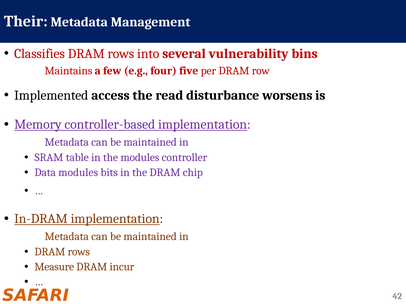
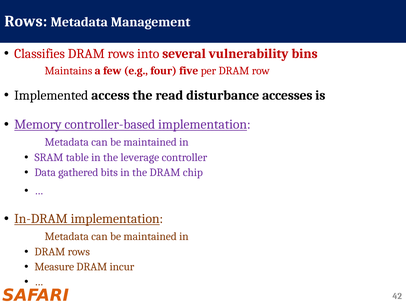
Their at (26, 21): Their -> Rows
worsens: worsens -> accesses
the modules: modules -> leverage
Data modules: modules -> gathered
